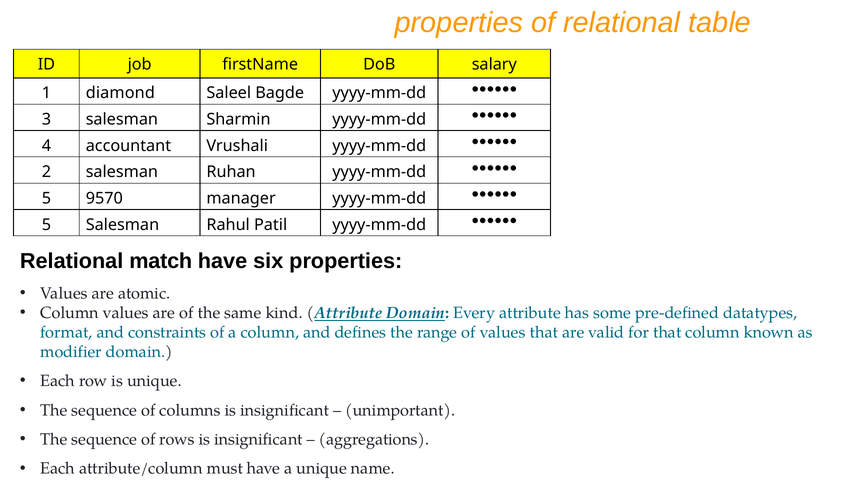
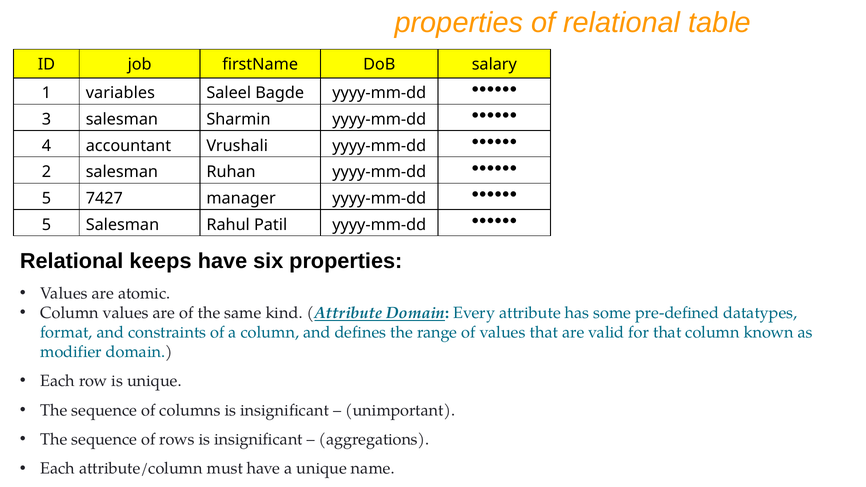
diamond: diamond -> variables
9570: 9570 -> 7427
match: match -> keeps
